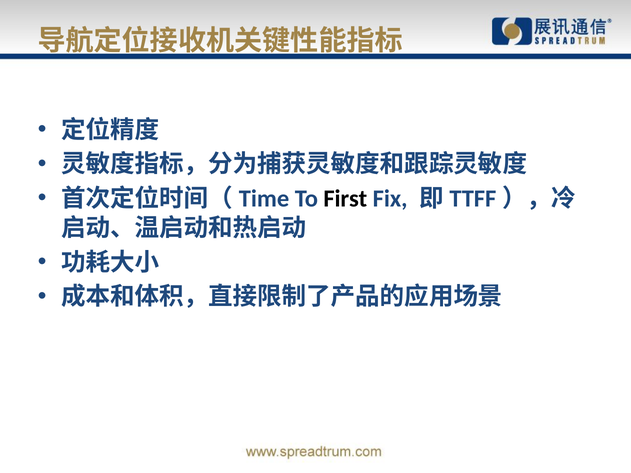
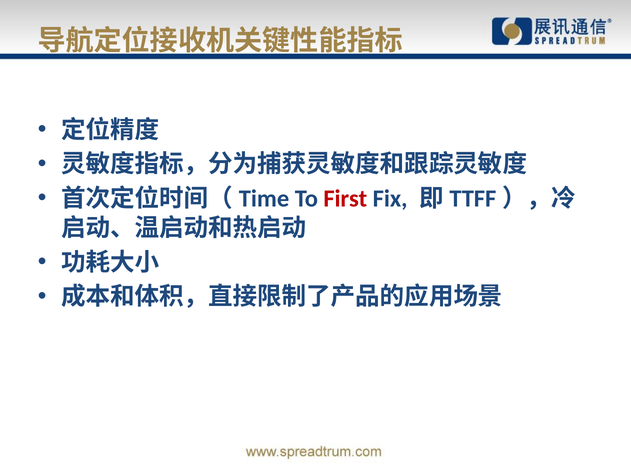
First colour: black -> red
